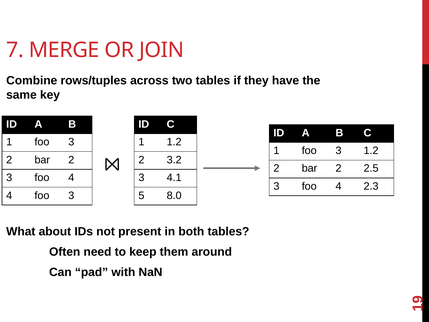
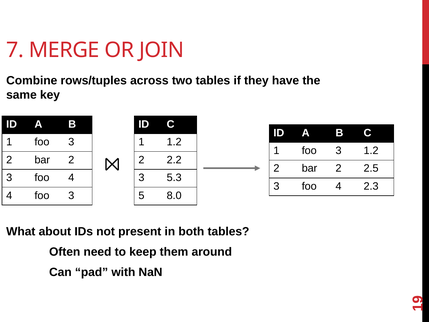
3.2: 3.2 -> 2.2
4.1: 4.1 -> 5.3
